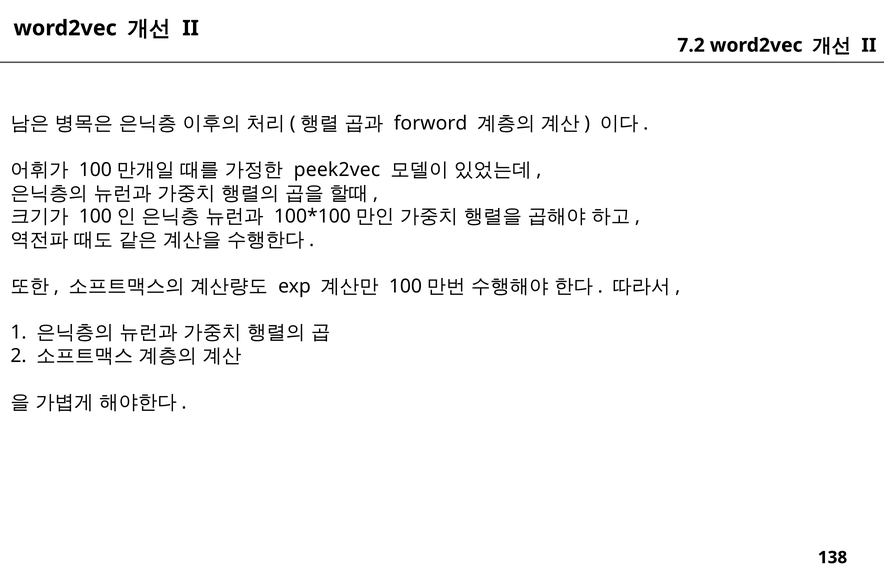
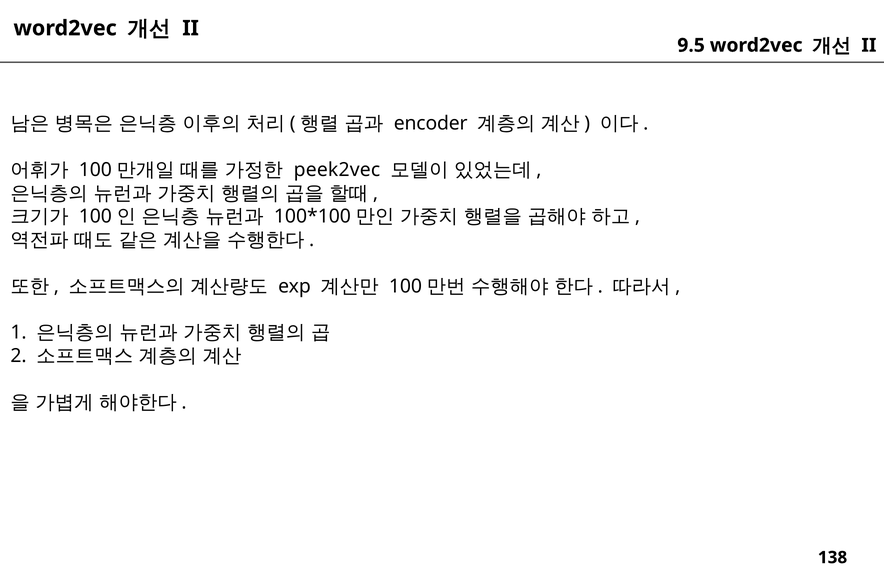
7.2: 7.2 -> 9.5
forword: forword -> encoder
